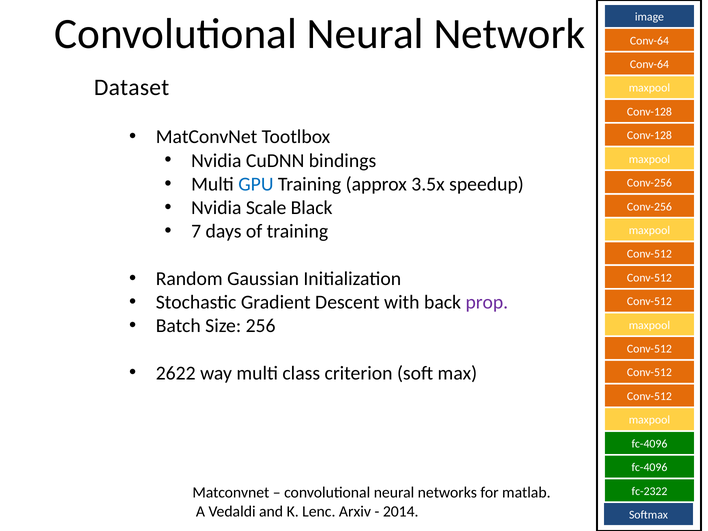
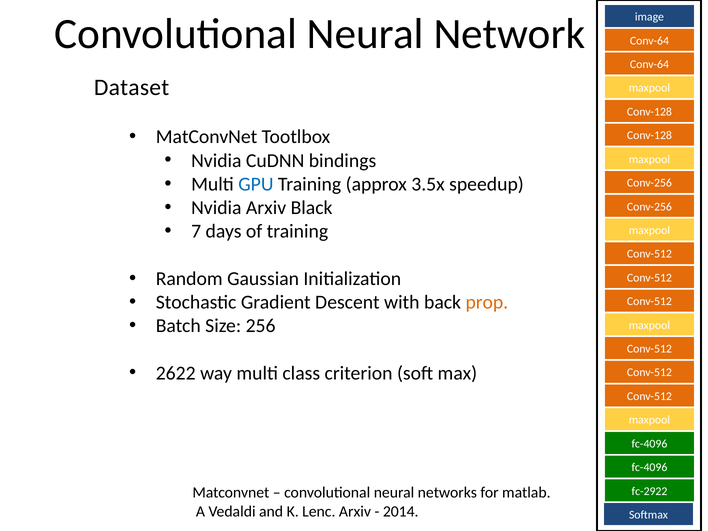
Nvidia Scale: Scale -> Arxiv
prop colour: purple -> orange
fc-2322: fc-2322 -> fc-2922
